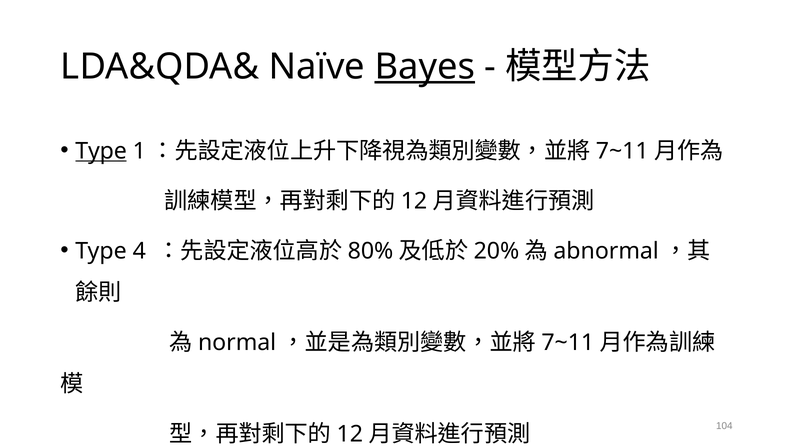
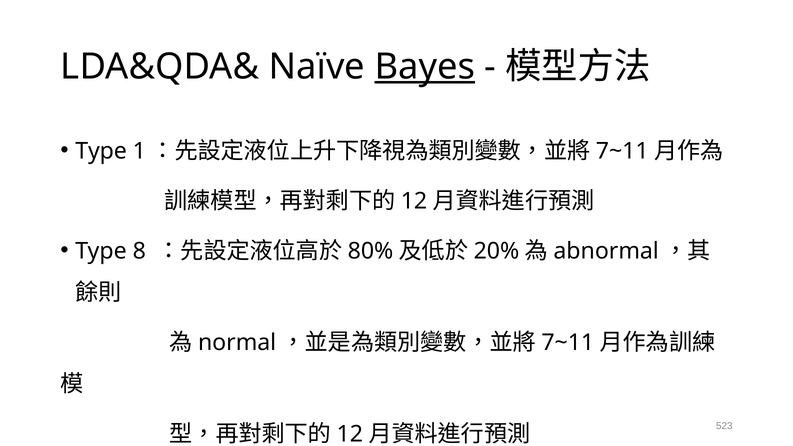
Type at (101, 151) underline: present -> none
4: 4 -> 8
104: 104 -> 523
